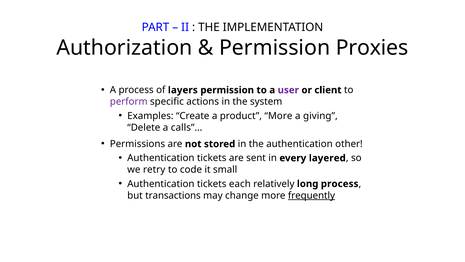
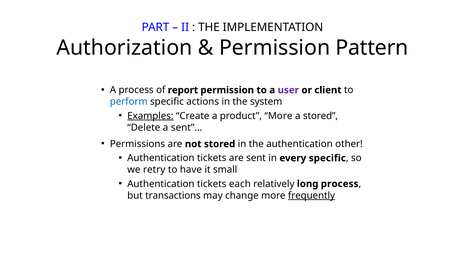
Proxies: Proxies -> Pattern
layers: layers -> report
perform colour: purple -> blue
Examples underline: none -> present
a giving: giving -> stored
calls”…: calls”… -> sent”…
every layered: layered -> specific
code: code -> have
